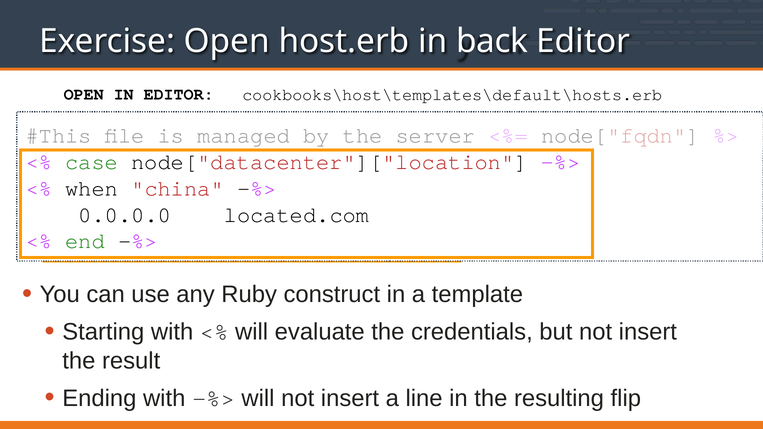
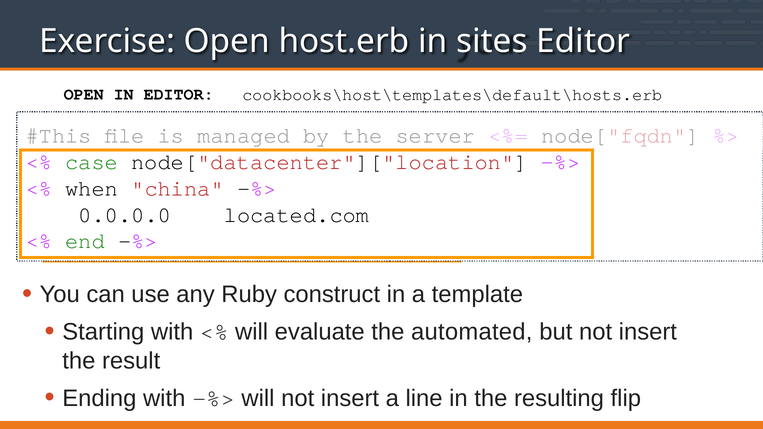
back: back -> sites
credentials: credentials -> automated
